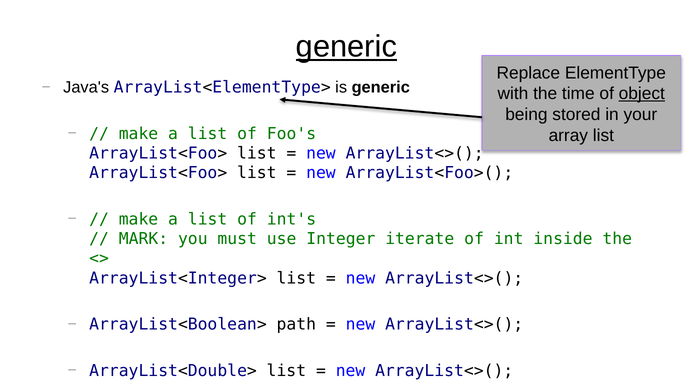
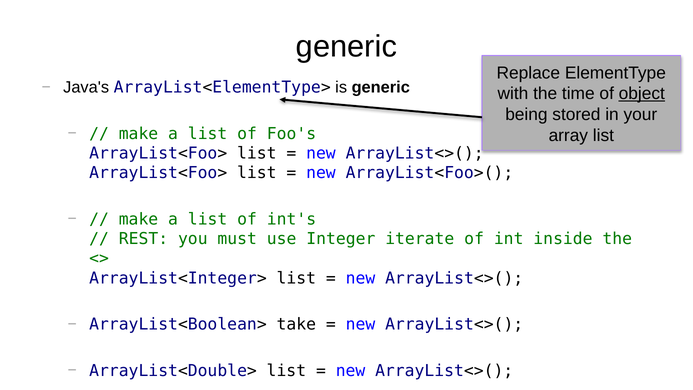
generic at (346, 47) underline: present -> none
MARK: MARK -> REST
path: path -> take
